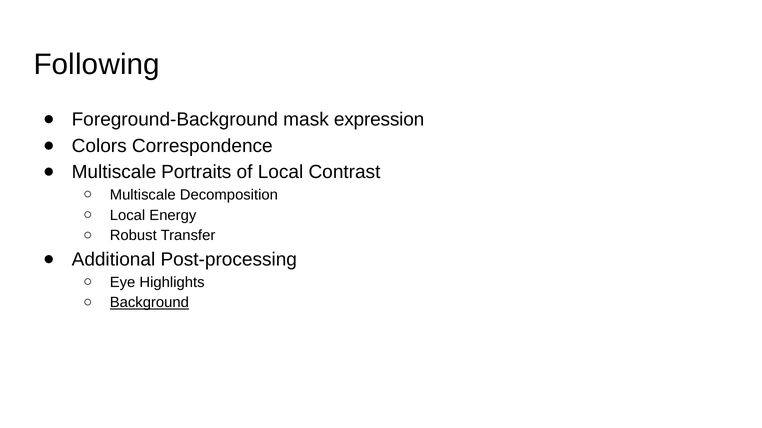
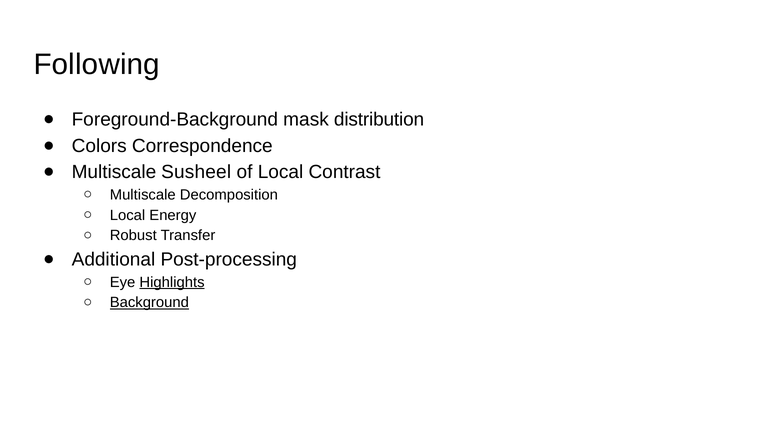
expression: expression -> distribution
Portraits: Portraits -> Susheel
Highlights underline: none -> present
